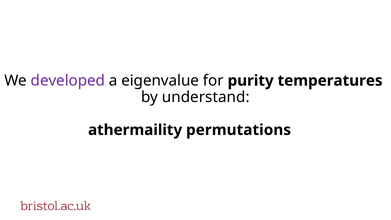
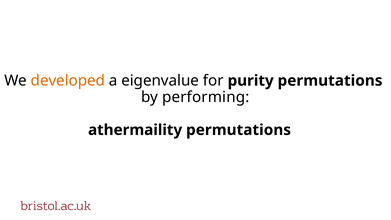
developed colour: purple -> orange
purity temperatures: temperatures -> permutations
understand: understand -> performing
